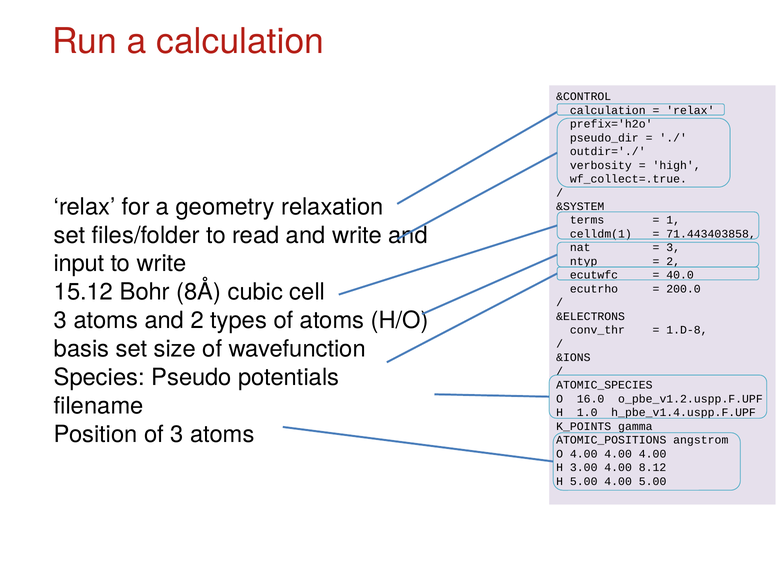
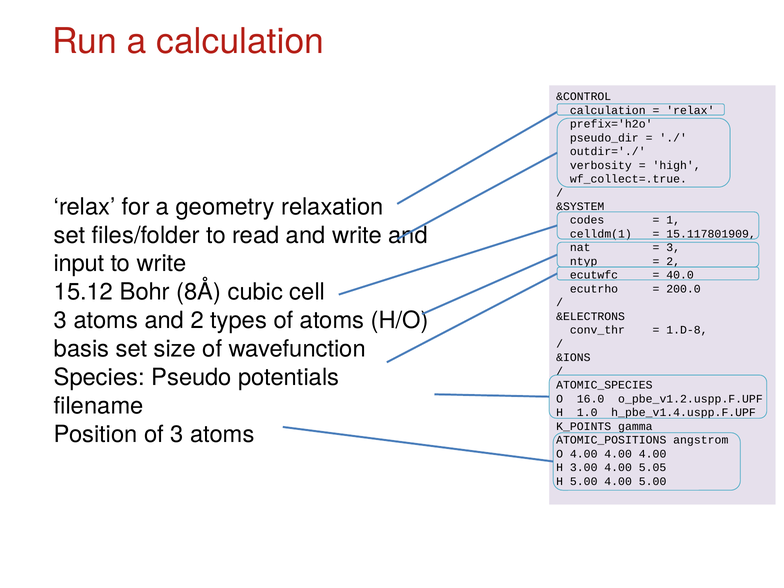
terms: terms -> codes
71.443403858: 71.443403858 -> 15.117801909
8.12: 8.12 -> 5.05
